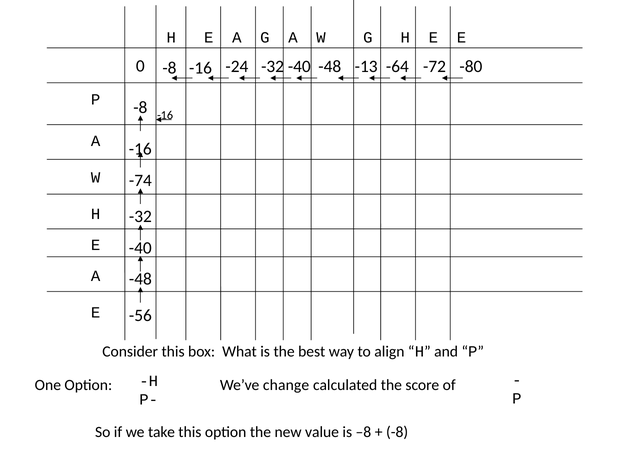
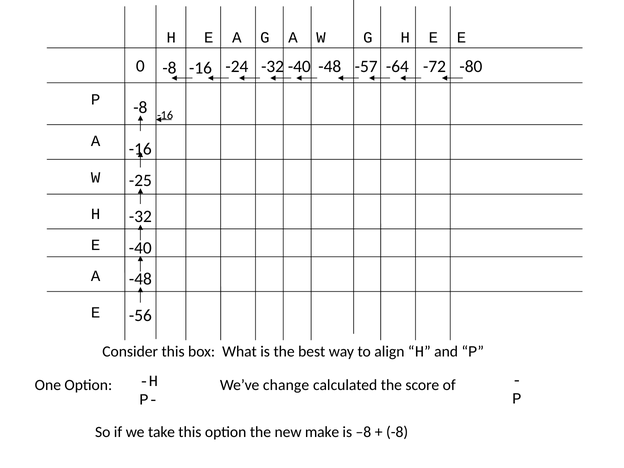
-13: -13 -> -57
-74: -74 -> -25
value: value -> make
